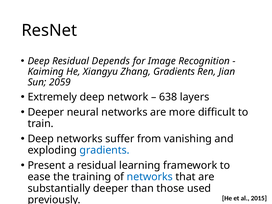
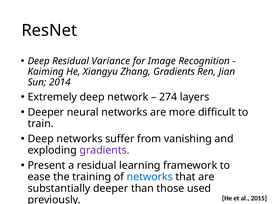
Depends: Depends -> Variance
2059: 2059 -> 2014
638: 638 -> 274
gradients at (105, 150) colour: blue -> purple
